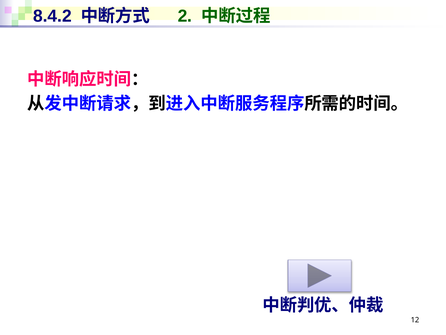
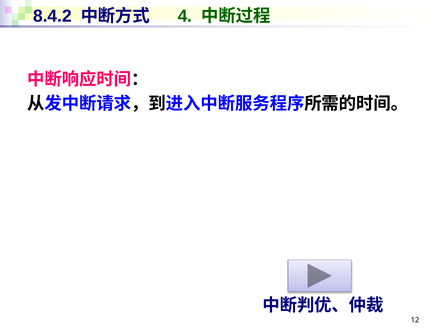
2: 2 -> 4
